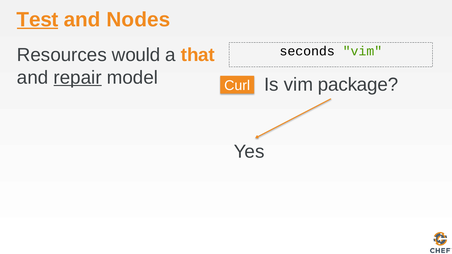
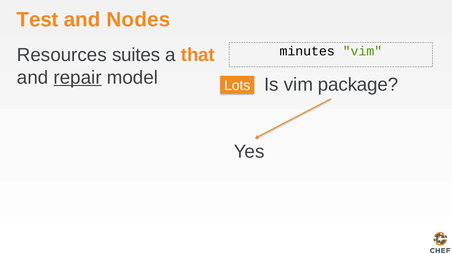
Test underline: present -> none
would: would -> suites
seconds: seconds -> minutes
Curl: Curl -> Lots
